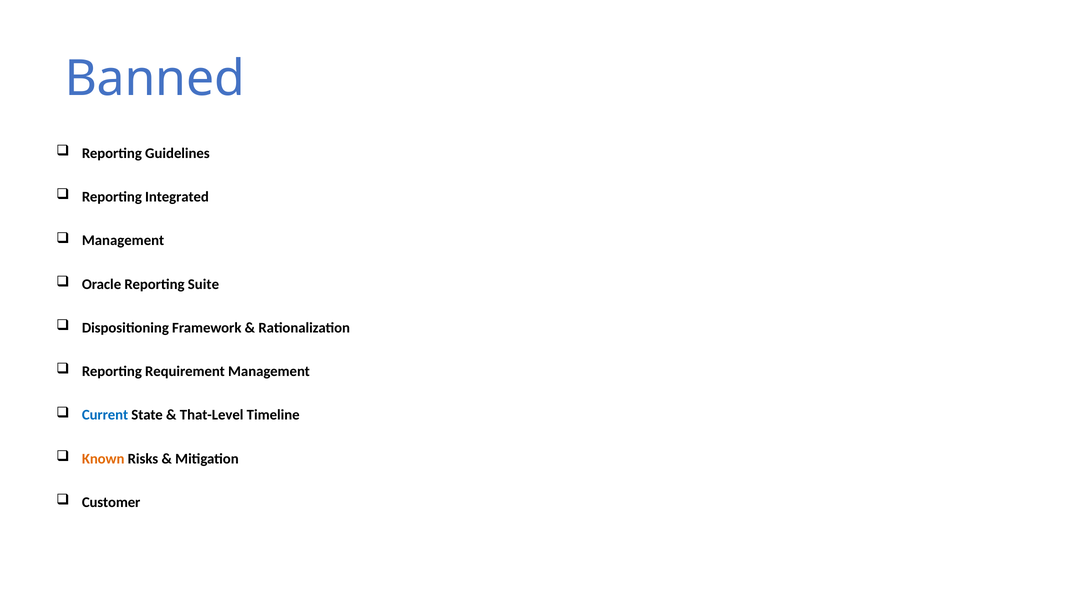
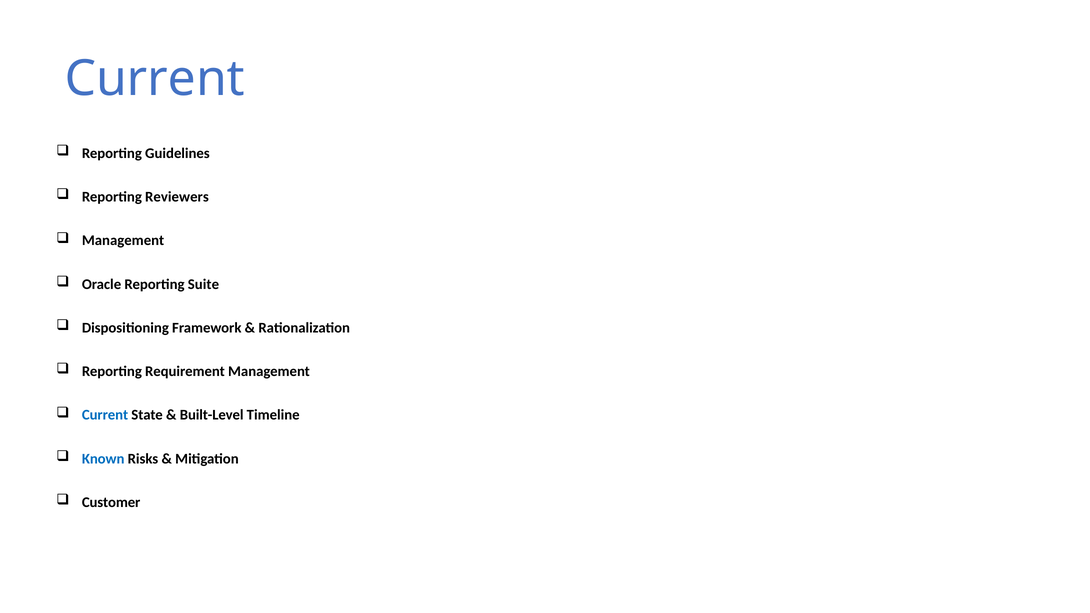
Banned at (155, 79): Banned -> Current
Integrated: Integrated -> Reviewers
That-Level: That-Level -> Built-Level
Known colour: orange -> blue
